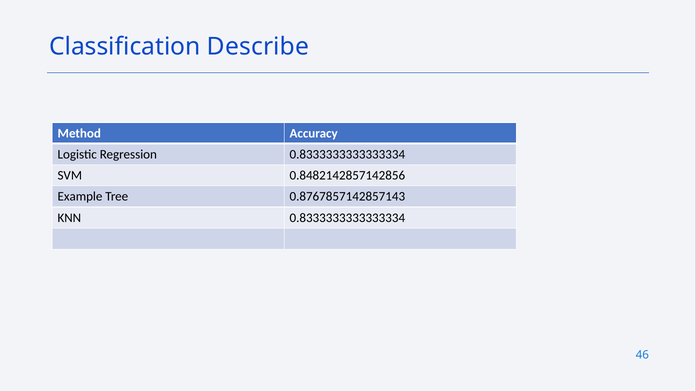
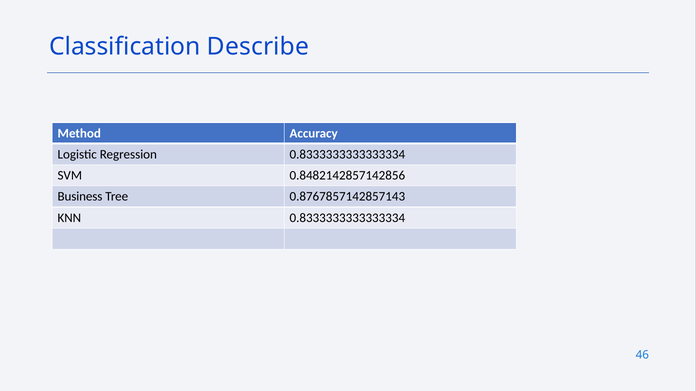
Example: Example -> Business
